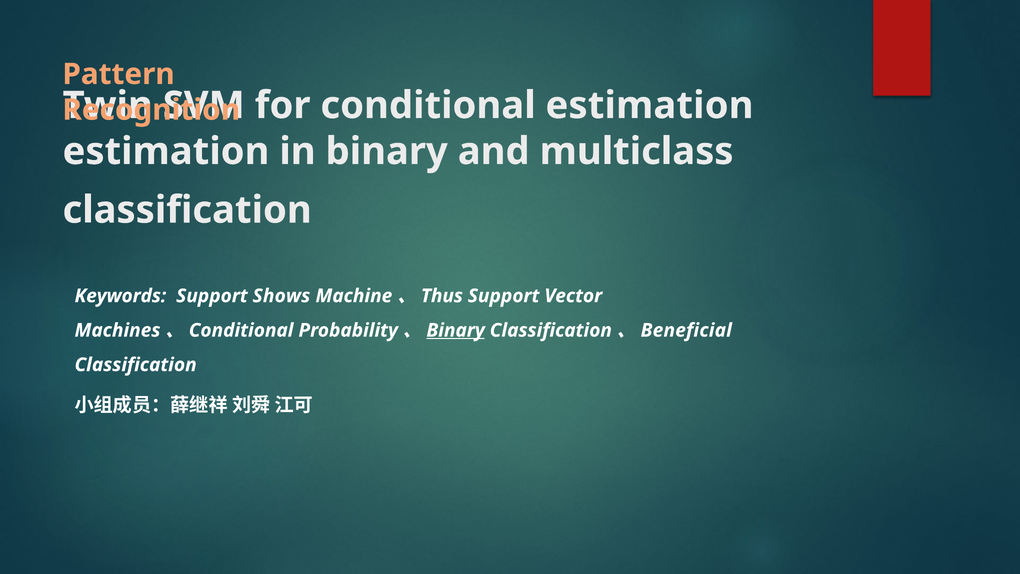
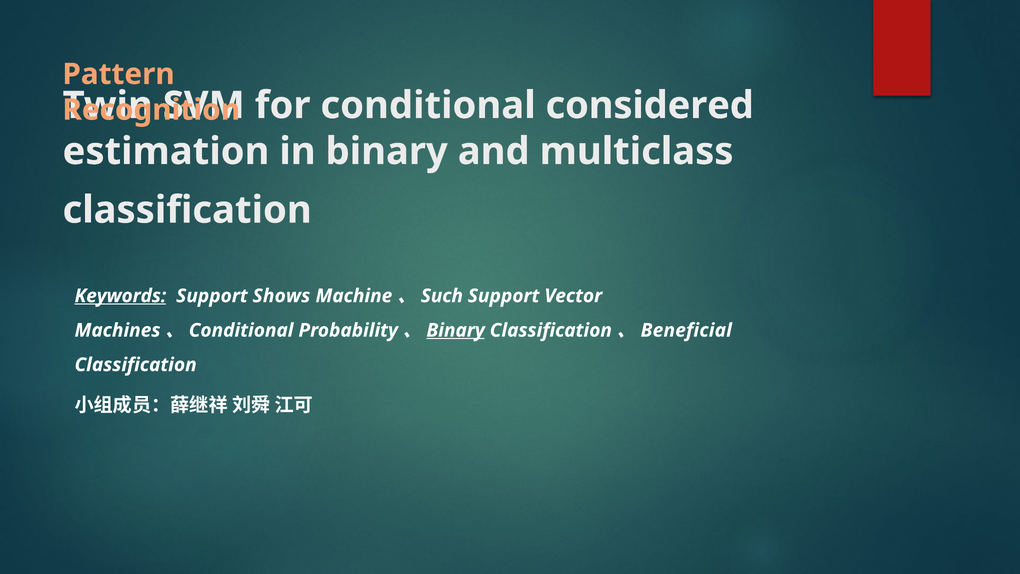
conditional estimation: estimation -> considered
Keywords underline: none -> present
Thus: Thus -> Such
